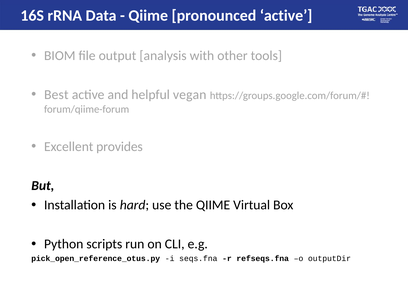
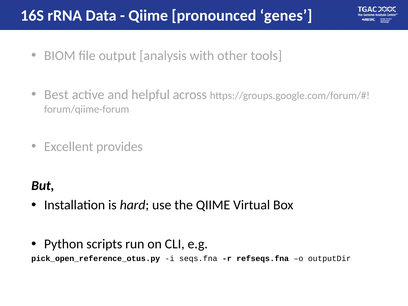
pronounced active: active -> genes
vegan: vegan -> across
